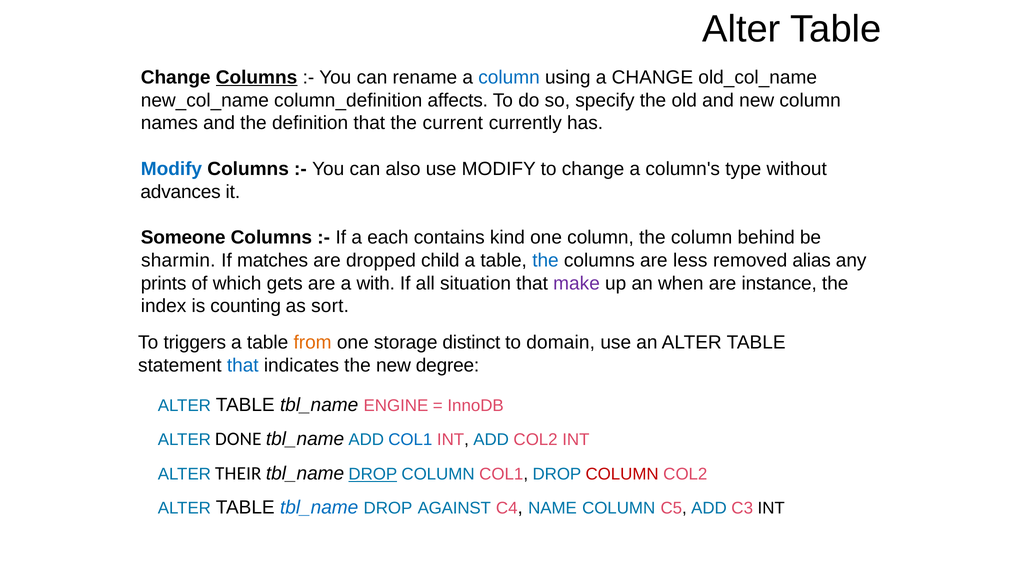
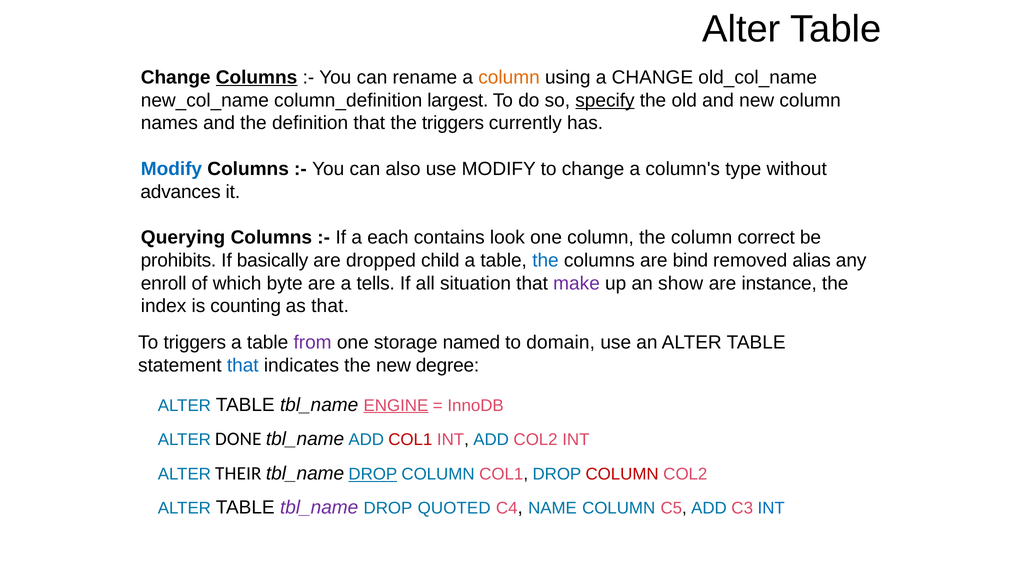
column at (509, 77) colour: blue -> orange
affects: affects -> largest
specify underline: none -> present
the current: current -> triggers
Someone: Someone -> Querying
kind: kind -> look
behind: behind -> correct
sharmin: sharmin -> prohibits
matches: matches -> basically
less: less -> bind
prints: prints -> enroll
gets: gets -> byte
with: with -> tells
when: when -> show
as sort: sort -> that
from colour: orange -> purple
distinct: distinct -> named
ENGINE underline: none -> present
COL1 at (410, 439) colour: blue -> red
tbl_name at (319, 507) colour: blue -> purple
AGAINST: AGAINST -> QUOTED
INT at (771, 508) colour: black -> blue
